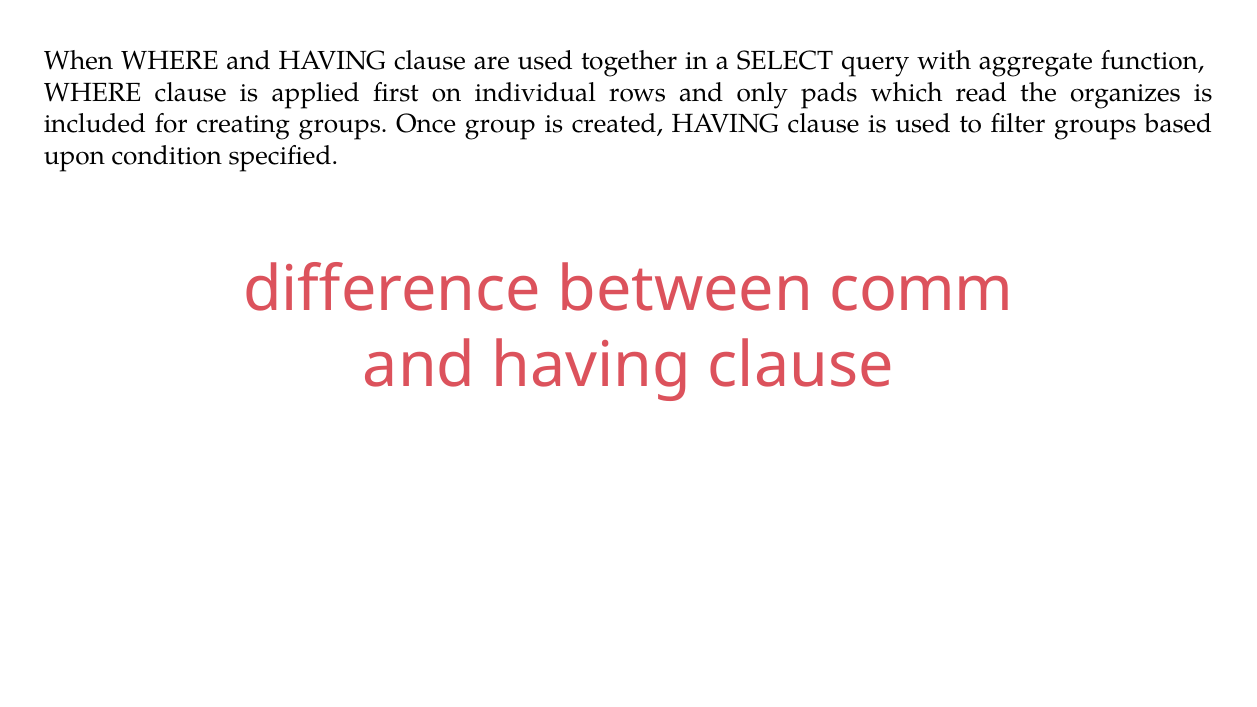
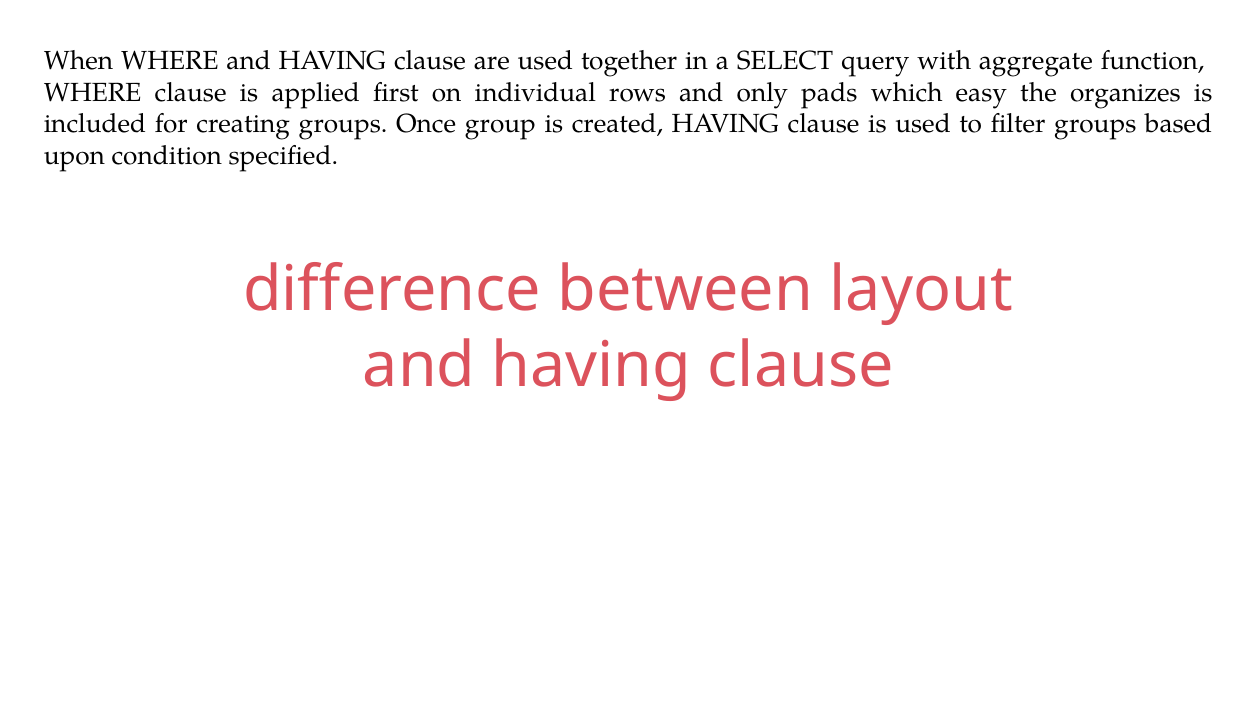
read: read -> easy
comm: comm -> layout
